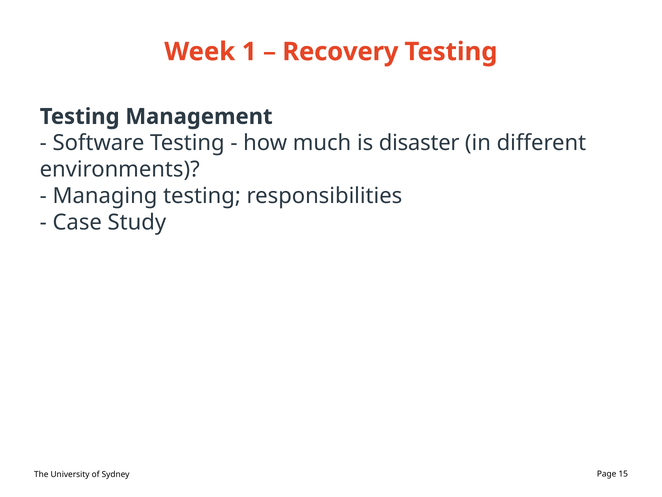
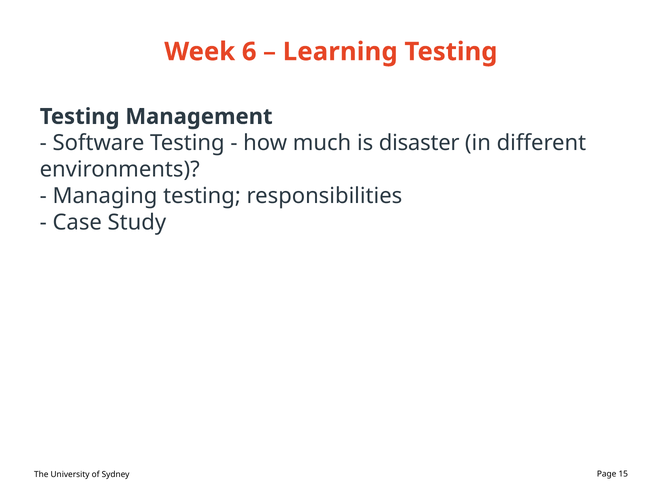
1: 1 -> 6
Recovery: Recovery -> Learning
